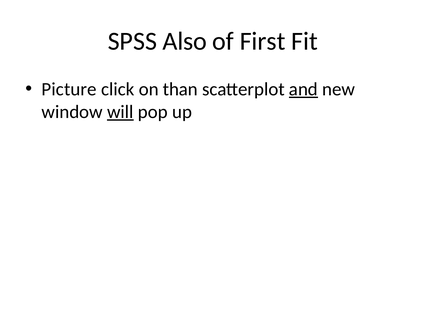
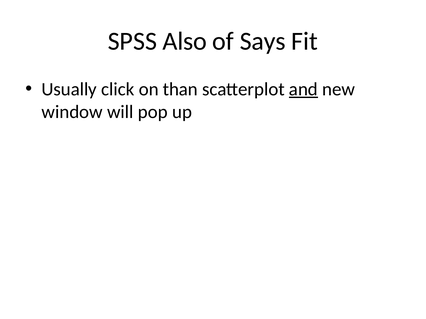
First: First -> Says
Picture: Picture -> Usually
will underline: present -> none
